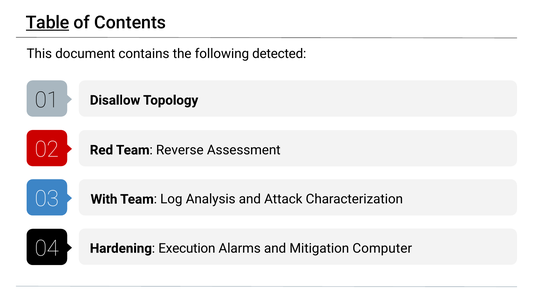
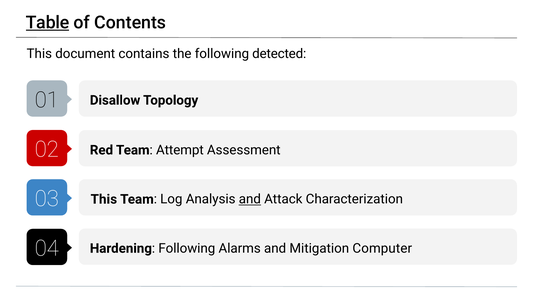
Reverse: Reverse -> Attempt
With at (104, 199): With -> This
and at (250, 199) underline: none -> present
Hardening Execution: Execution -> Following
